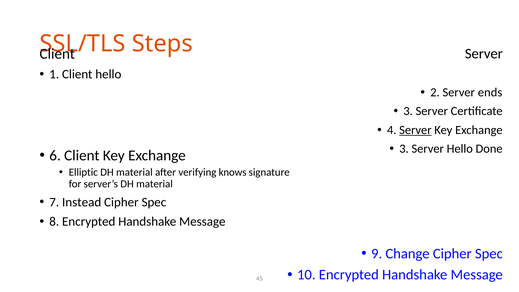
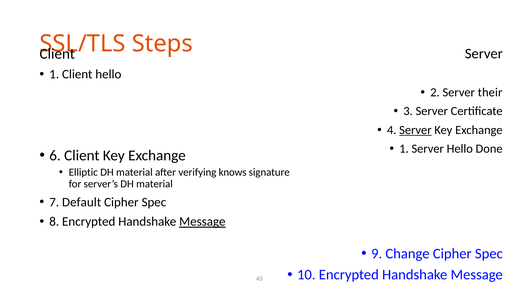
ends: ends -> their
3 at (404, 149): 3 -> 1
Instead: Instead -> Default
Message at (202, 222) underline: none -> present
